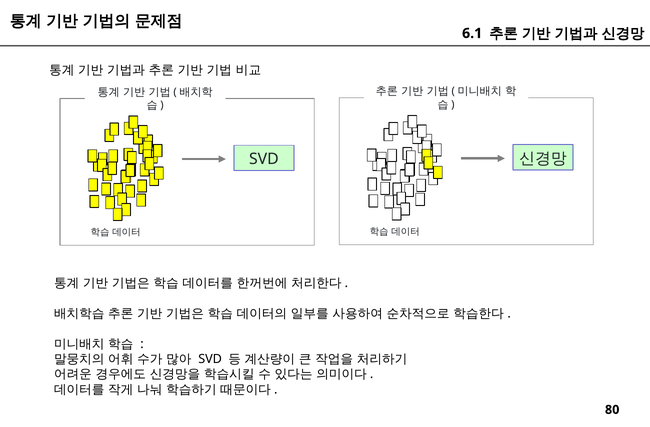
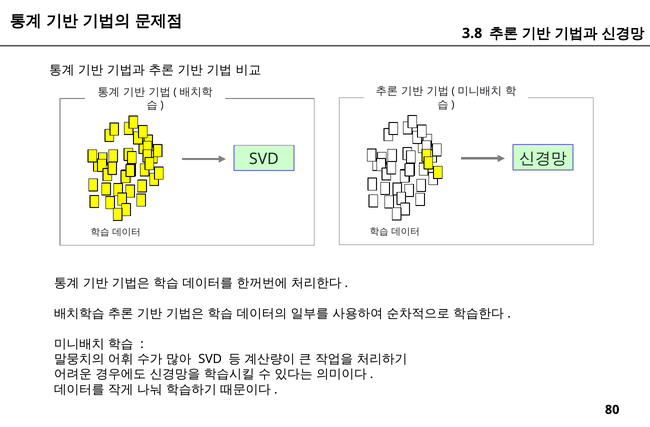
6.1: 6.1 -> 3.8
